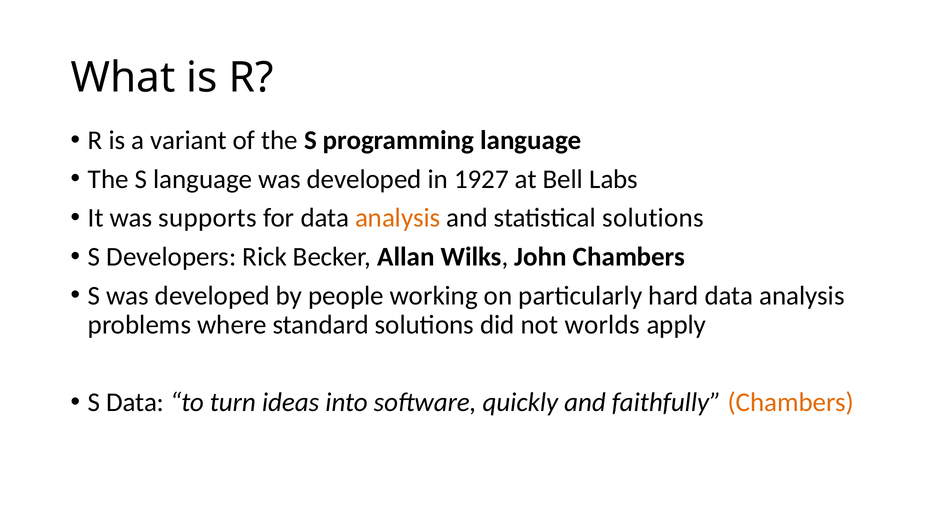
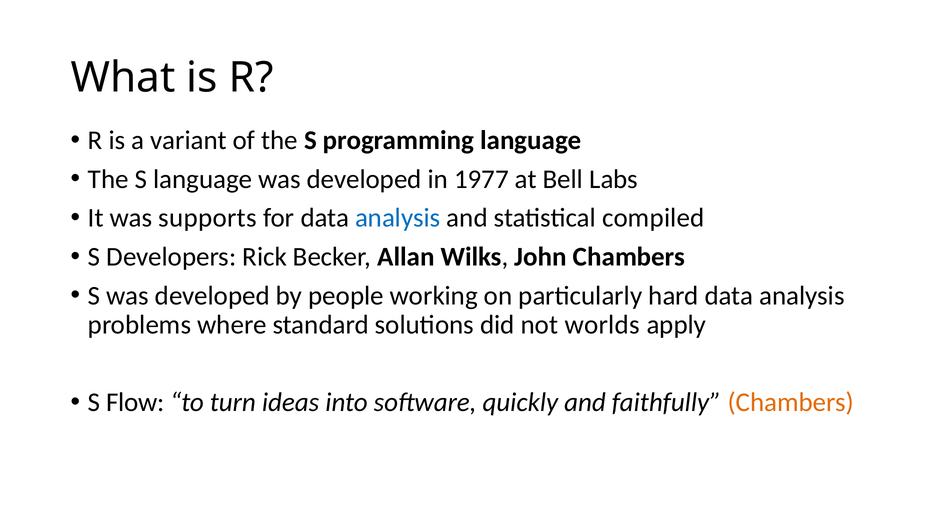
1927: 1927 -> 1977
analysis at (398, 218) colour: orange -> blue
statistical solutions: solutions -> compiled
S Data: Data -> Flow
